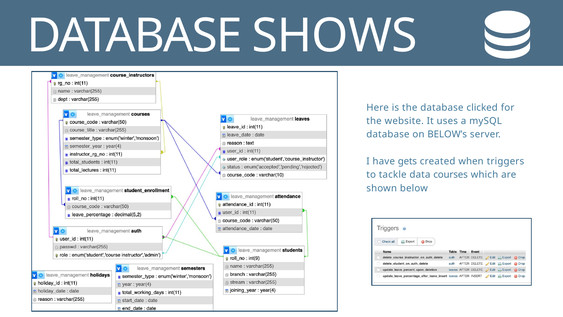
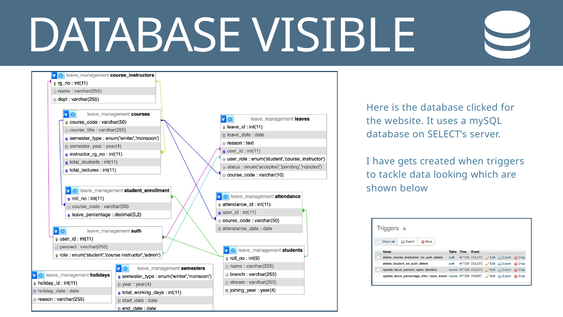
SHOWS: SHOWS -> VISIBLE
BELOW’s: BELOW’s -> SELECT’s
courses: courses -> looking
